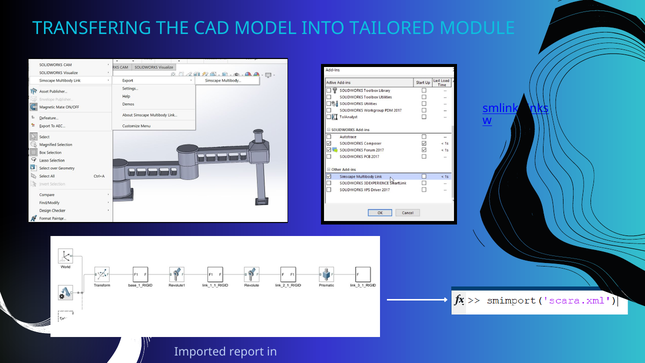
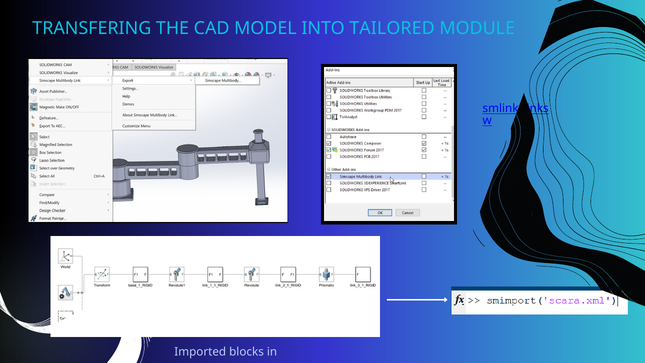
report: report -> blocks
